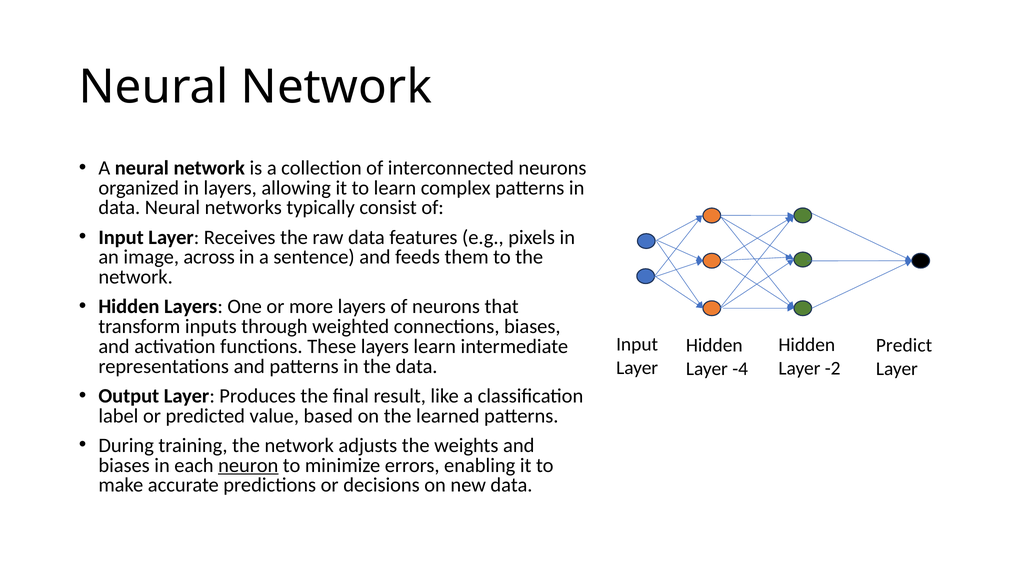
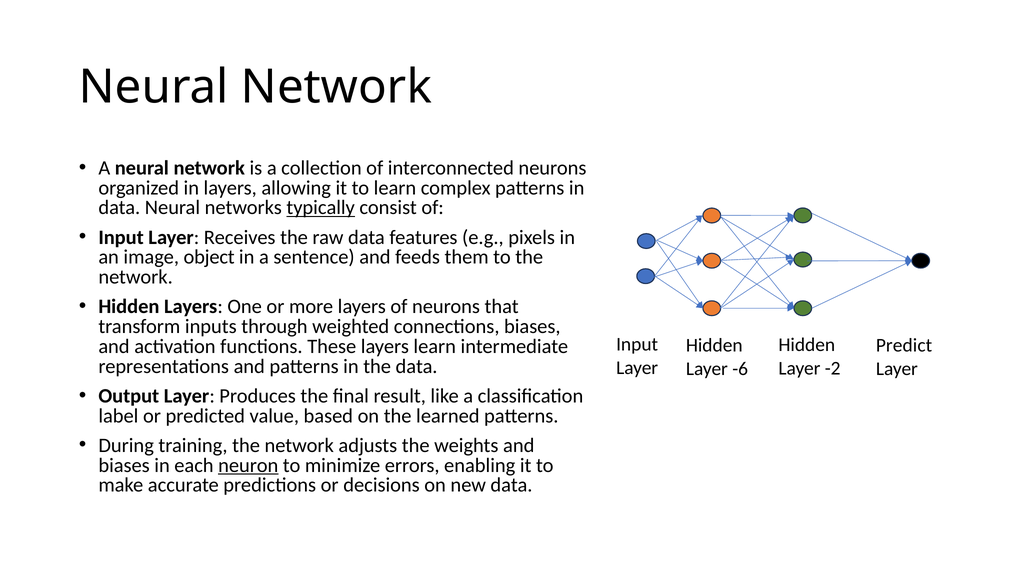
typically underline: none -> present
across: across -> object
-4: -4 -> -6
